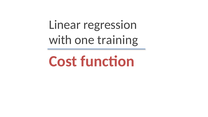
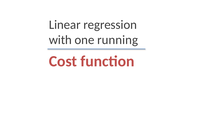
training: training -> running
